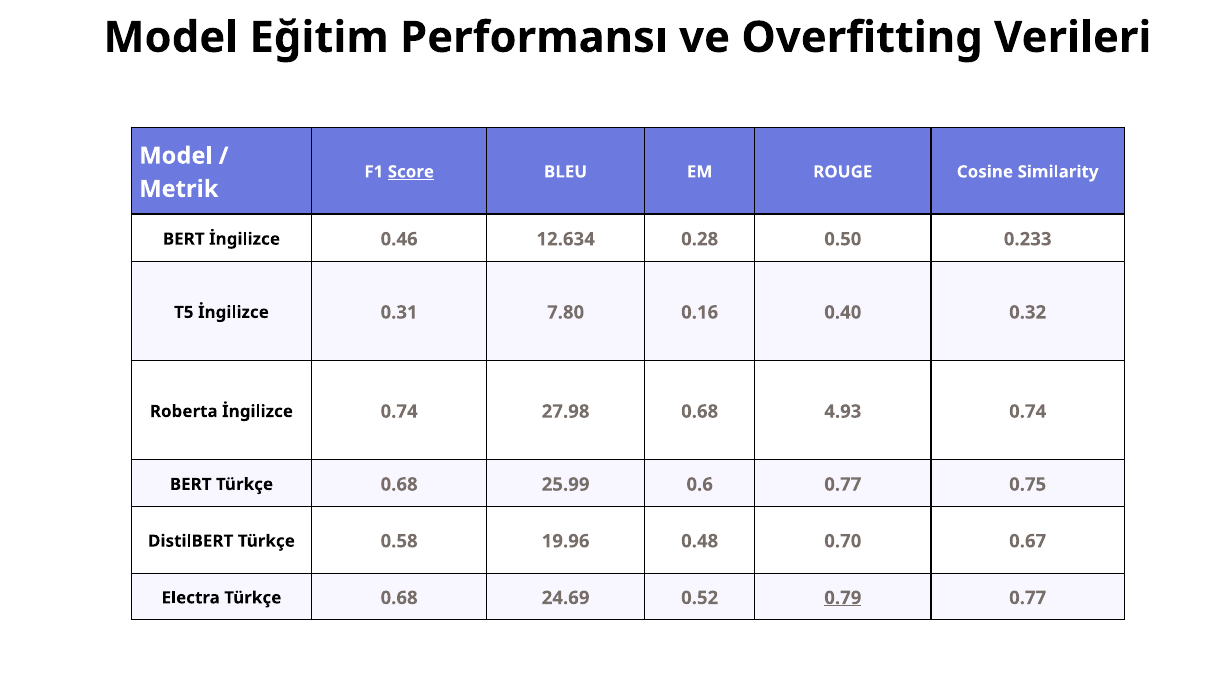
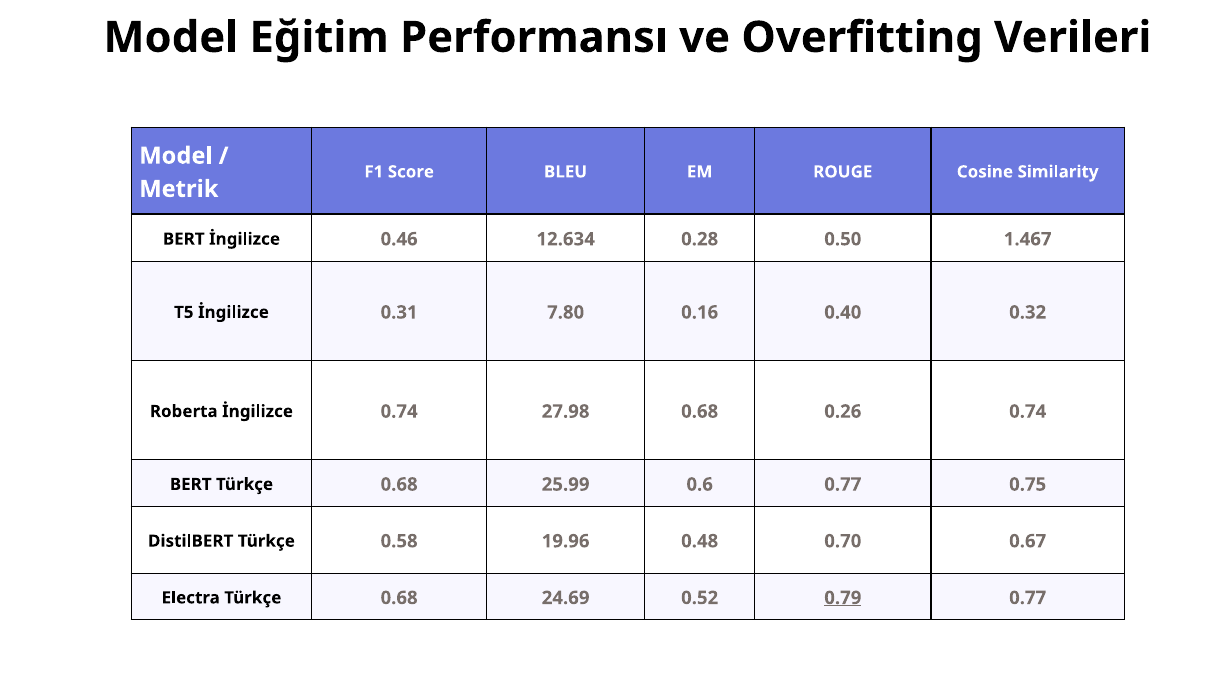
Score underline: present -> none
0.233: 0.233 -> 1.467
4.93: 4.93 -> 0.26
